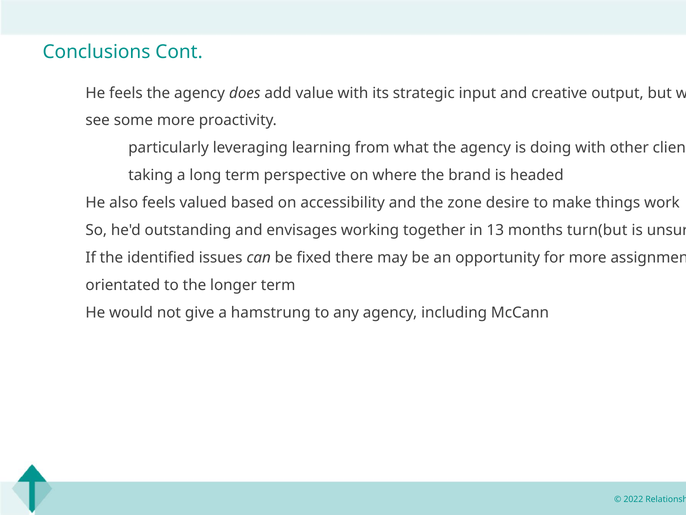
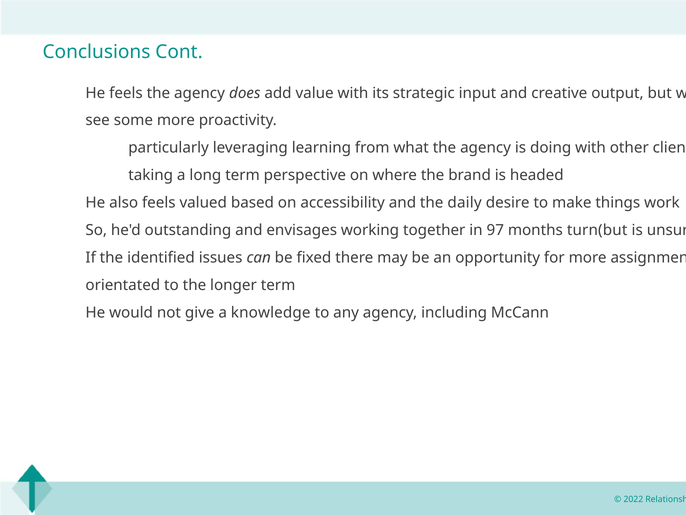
zone: zone -> daily
13: 13 -> 97
hamstrung: hamstrung -> knowledge
